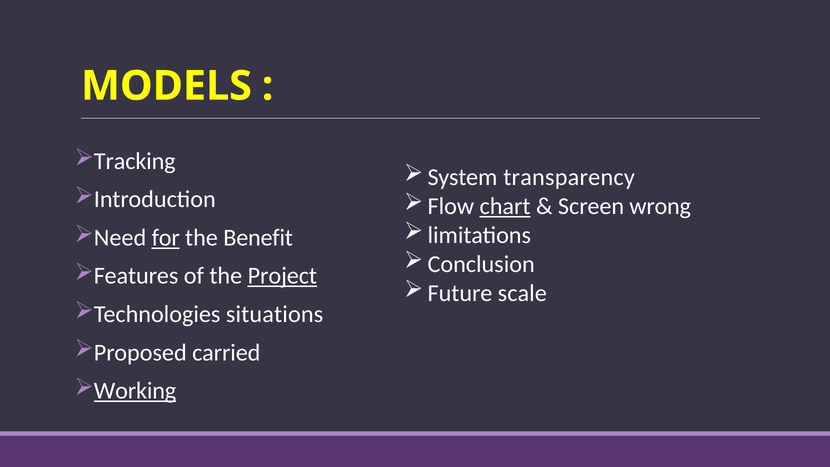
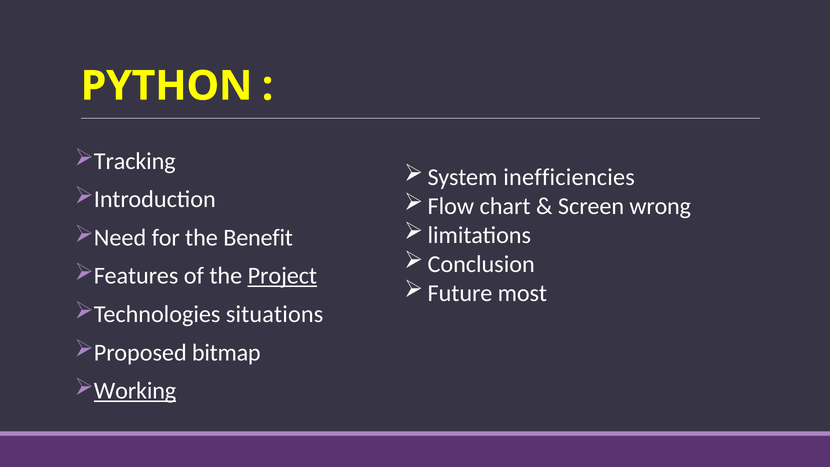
MODELS: MODELS -> PYTHON
transparency: transparency -> inefficiencies
chart underline: present -> none
for underline: present -> none
scale: scale -> most
carried: carried -> bitmap
